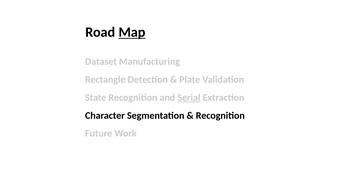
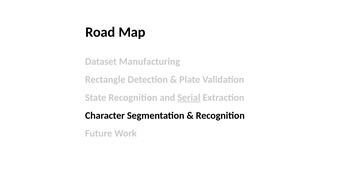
Map underline: present -> none
